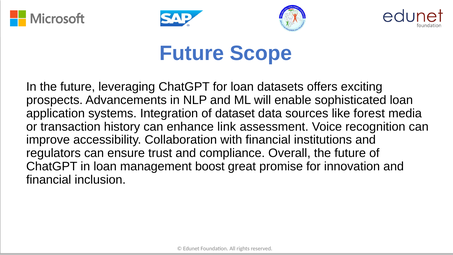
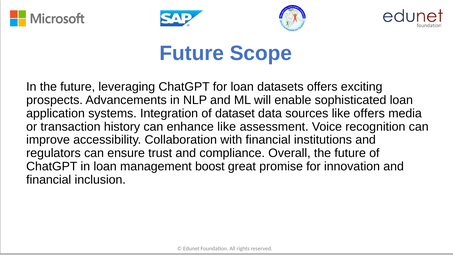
like forest: forest -> offers
enhance link: link -> like
